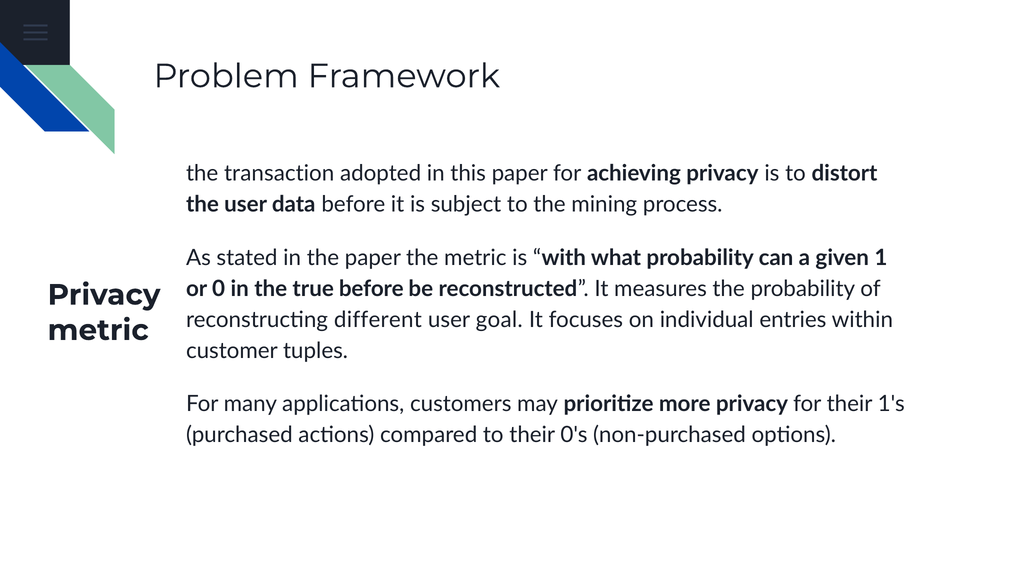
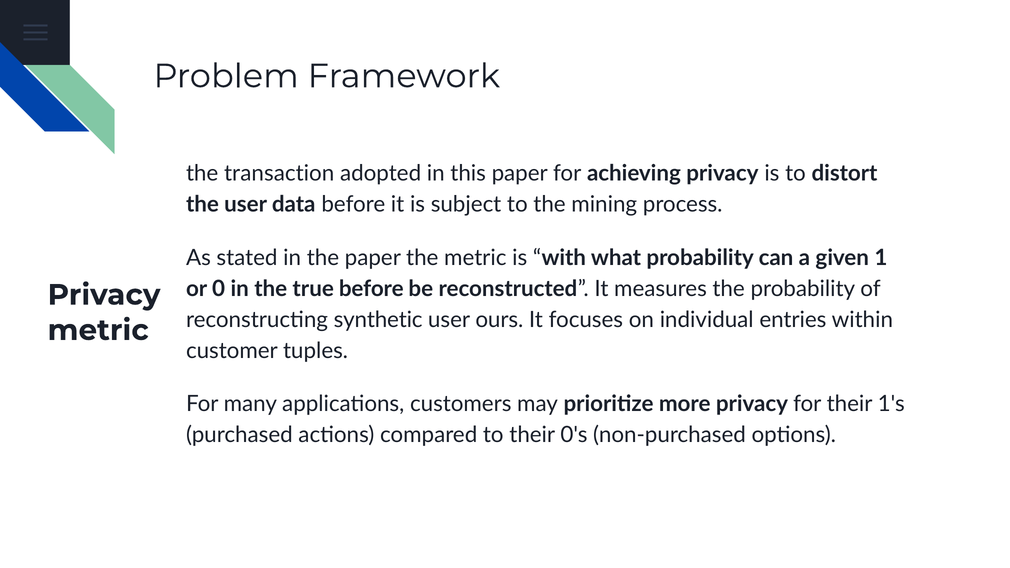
different: different -> synthetic
goal: goal -> ours
